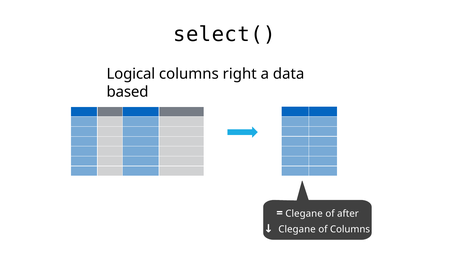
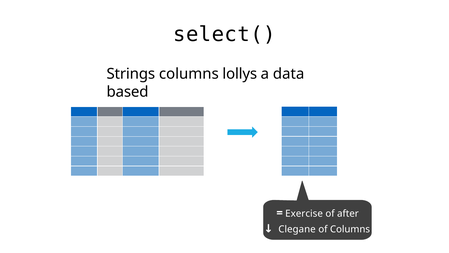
Logical: Logical -> Strings
right: right -> lollys
Clegane at (304, 213): Clegane -> Exercise
